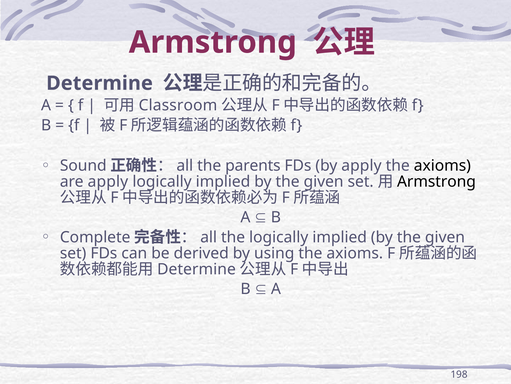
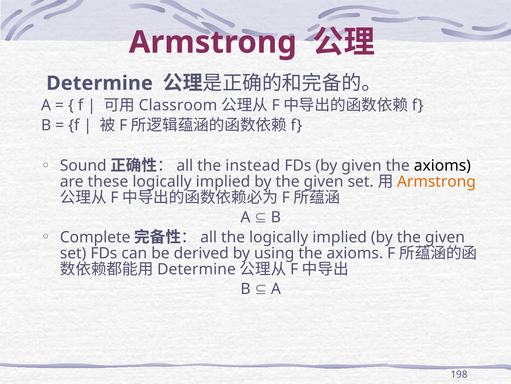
parents: parents -> instead
by apply: apply -> given
are apply: apply -> these
Armstrong at (436, 181) colour: black -> orange
